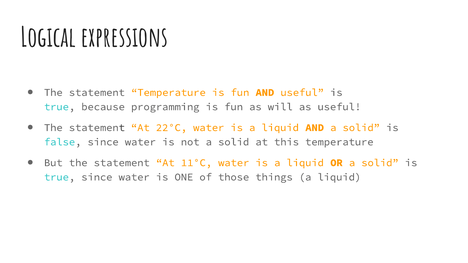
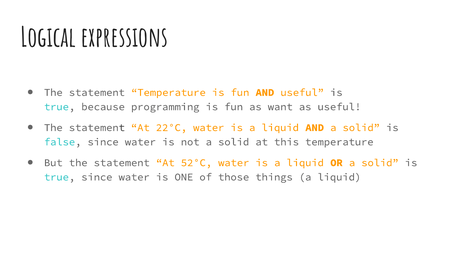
will: will -> want
11°C: 11°C -> 52°C
